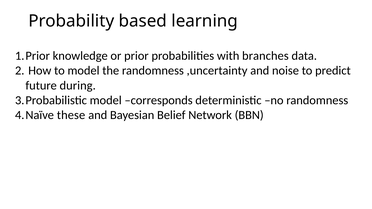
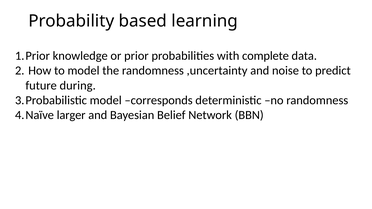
branches: branches -> complete
these: these -> larger
